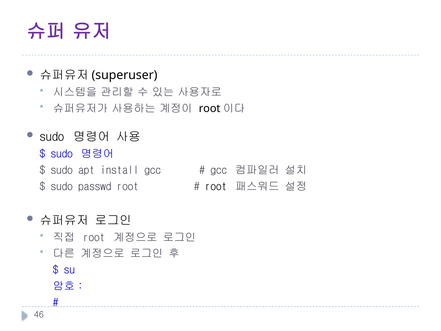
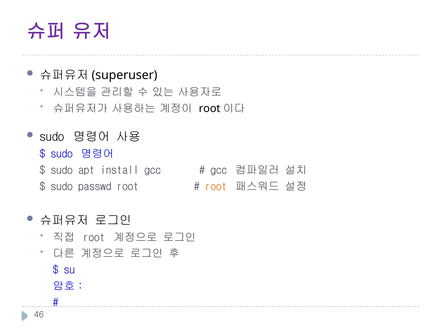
root at (216, 186) colour: black -> orange
